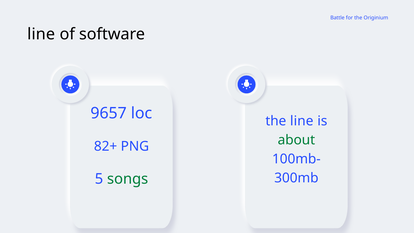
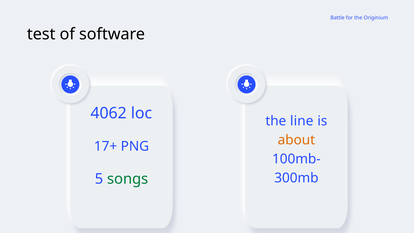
line at (41, 34): line -> test
9657: 9657 -> 4062
about colour: green -> orange
82+: 82+ -> 17+
